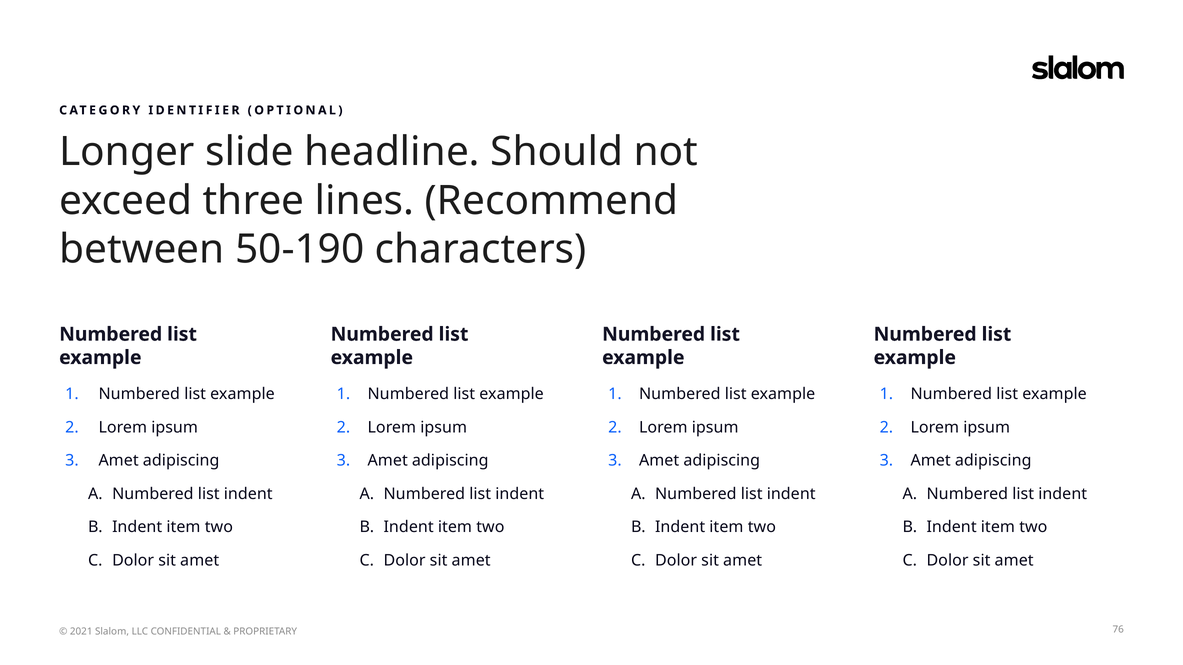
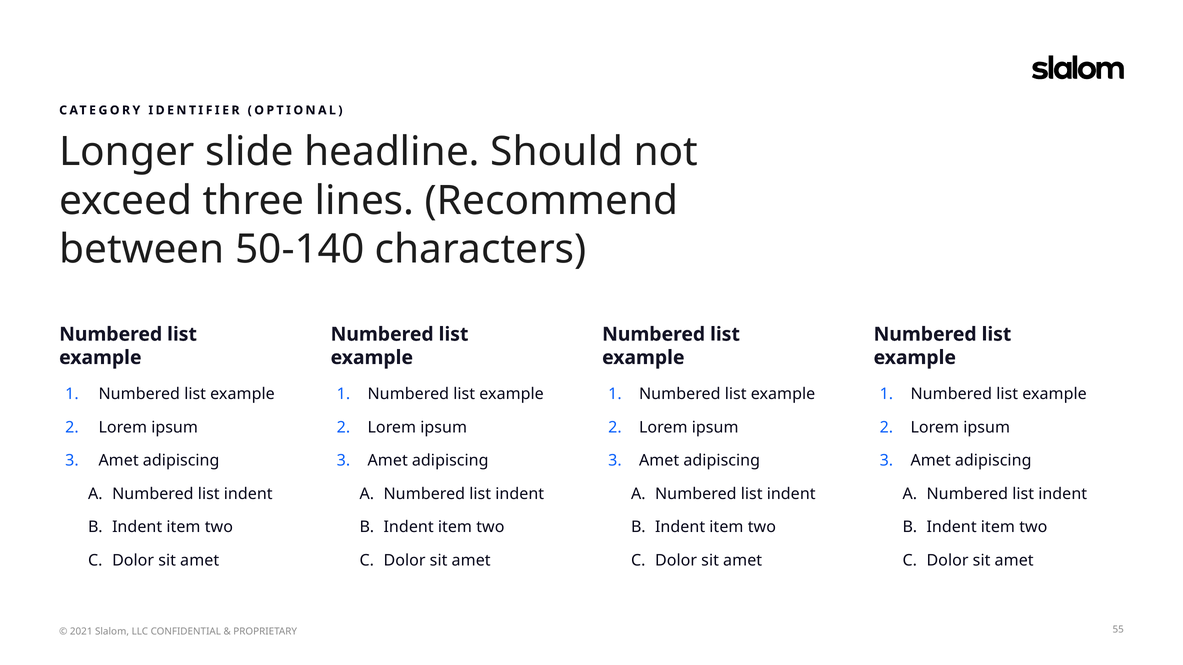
50-190: 50-190 -> 50-140
76: 76 -> 55
